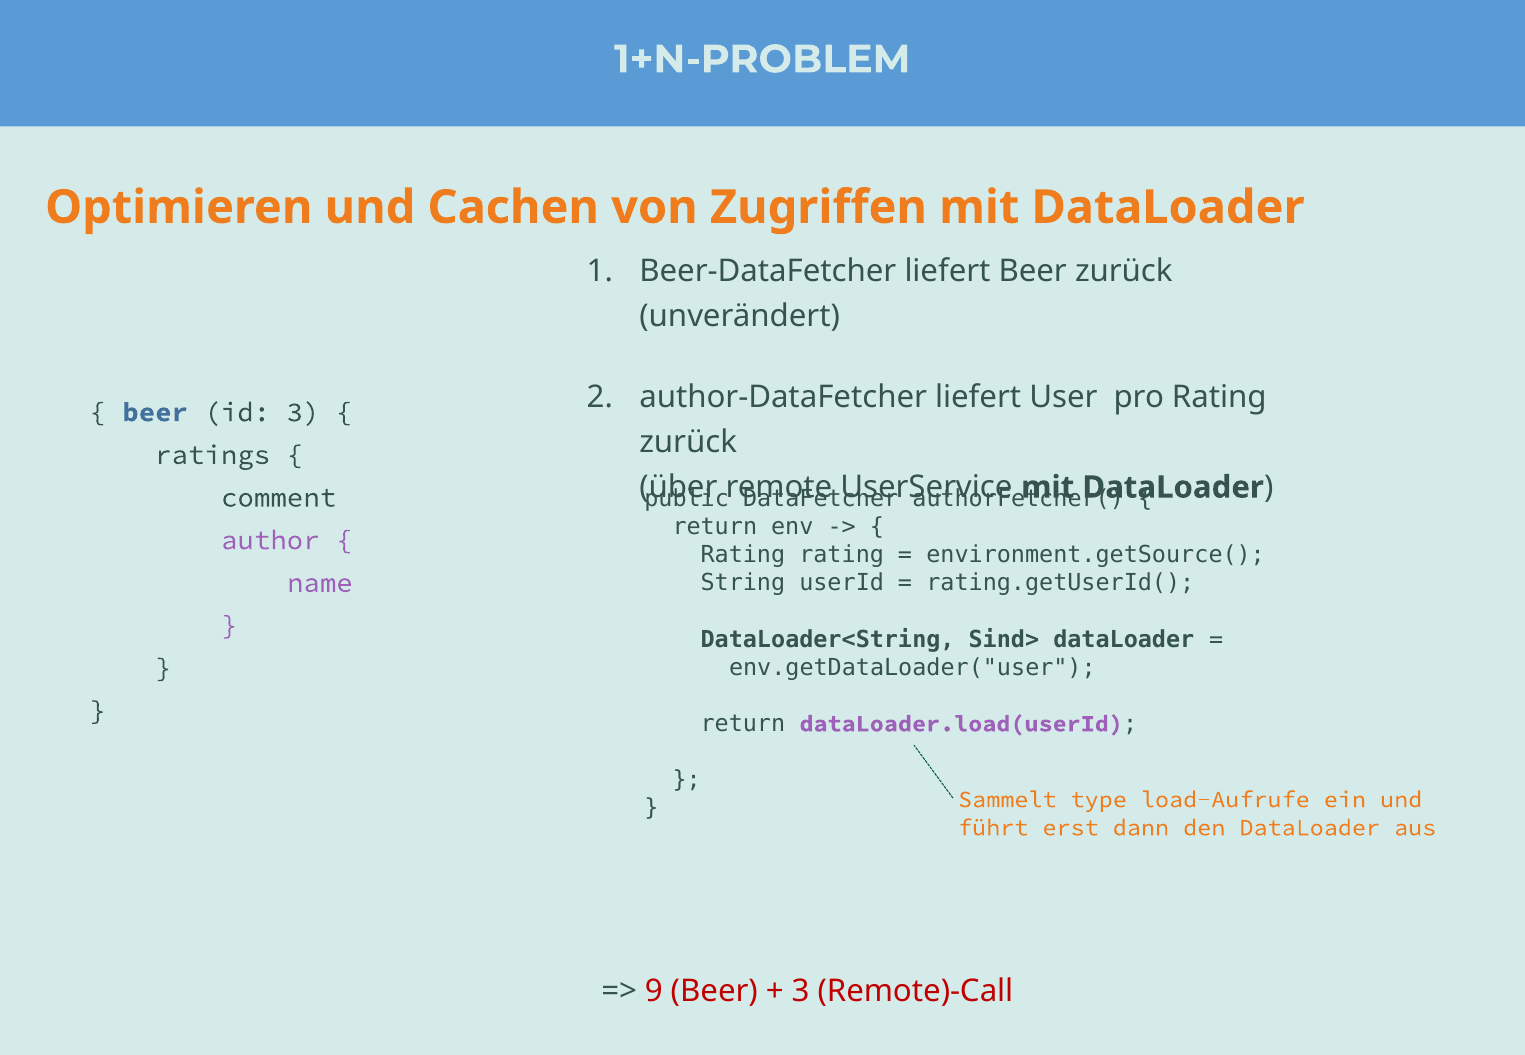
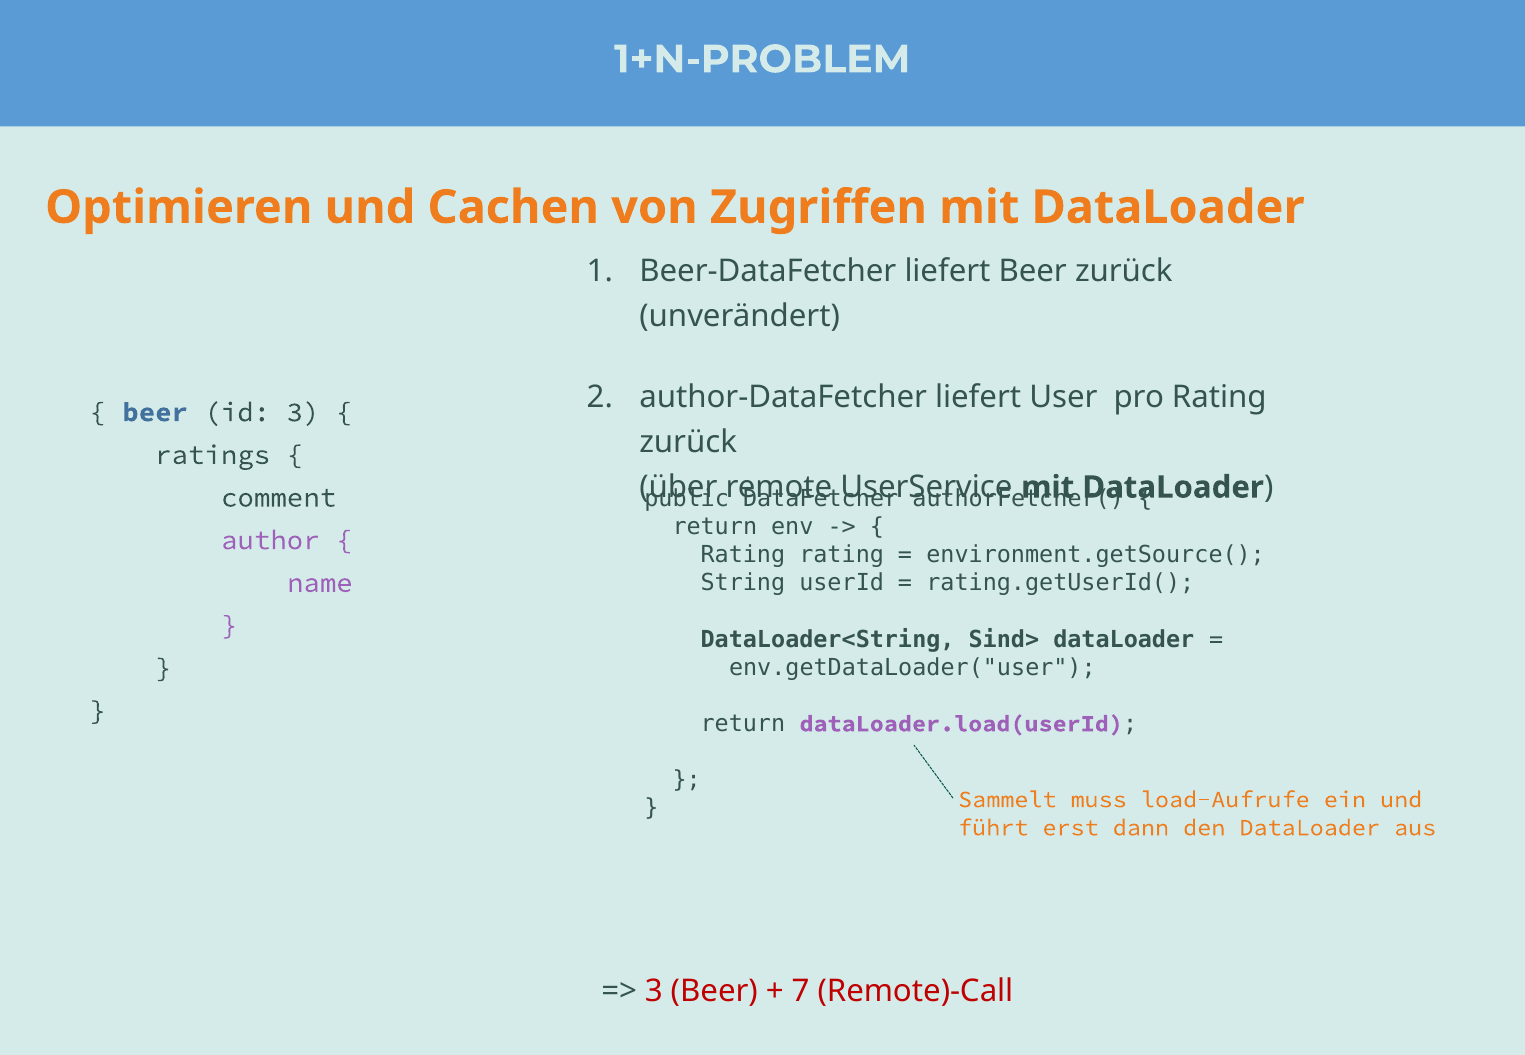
type: type -> muss
9 at (654, 992): 9 -> 3
3 at (801, 992): 3 -> 7
